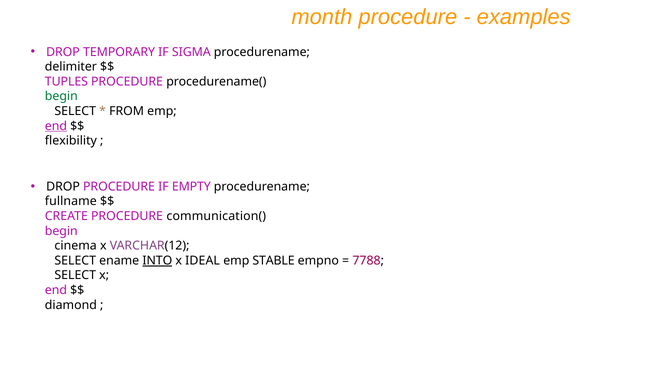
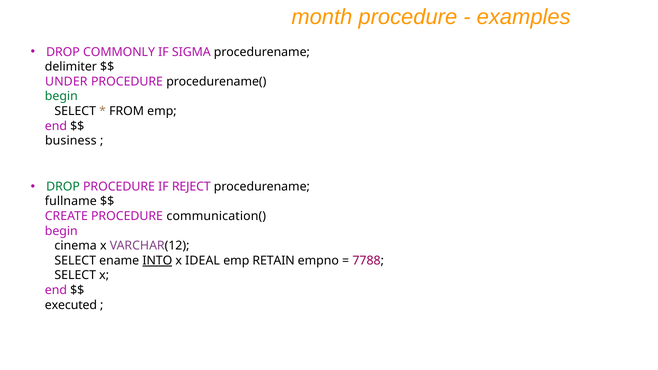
TEMPORARY: TEMPORARY -> COMMONLY
TUPLES: TUPLES -> UNDER
end at (56, 126) underline: present -> none
flexibility: flexibility -> business
DROP at (63, 187) colour: black -> green
EMPTY: EMPTY -> REJECT
STABLE: STABLE -> RETAIN
diamond: diamond -> executed
